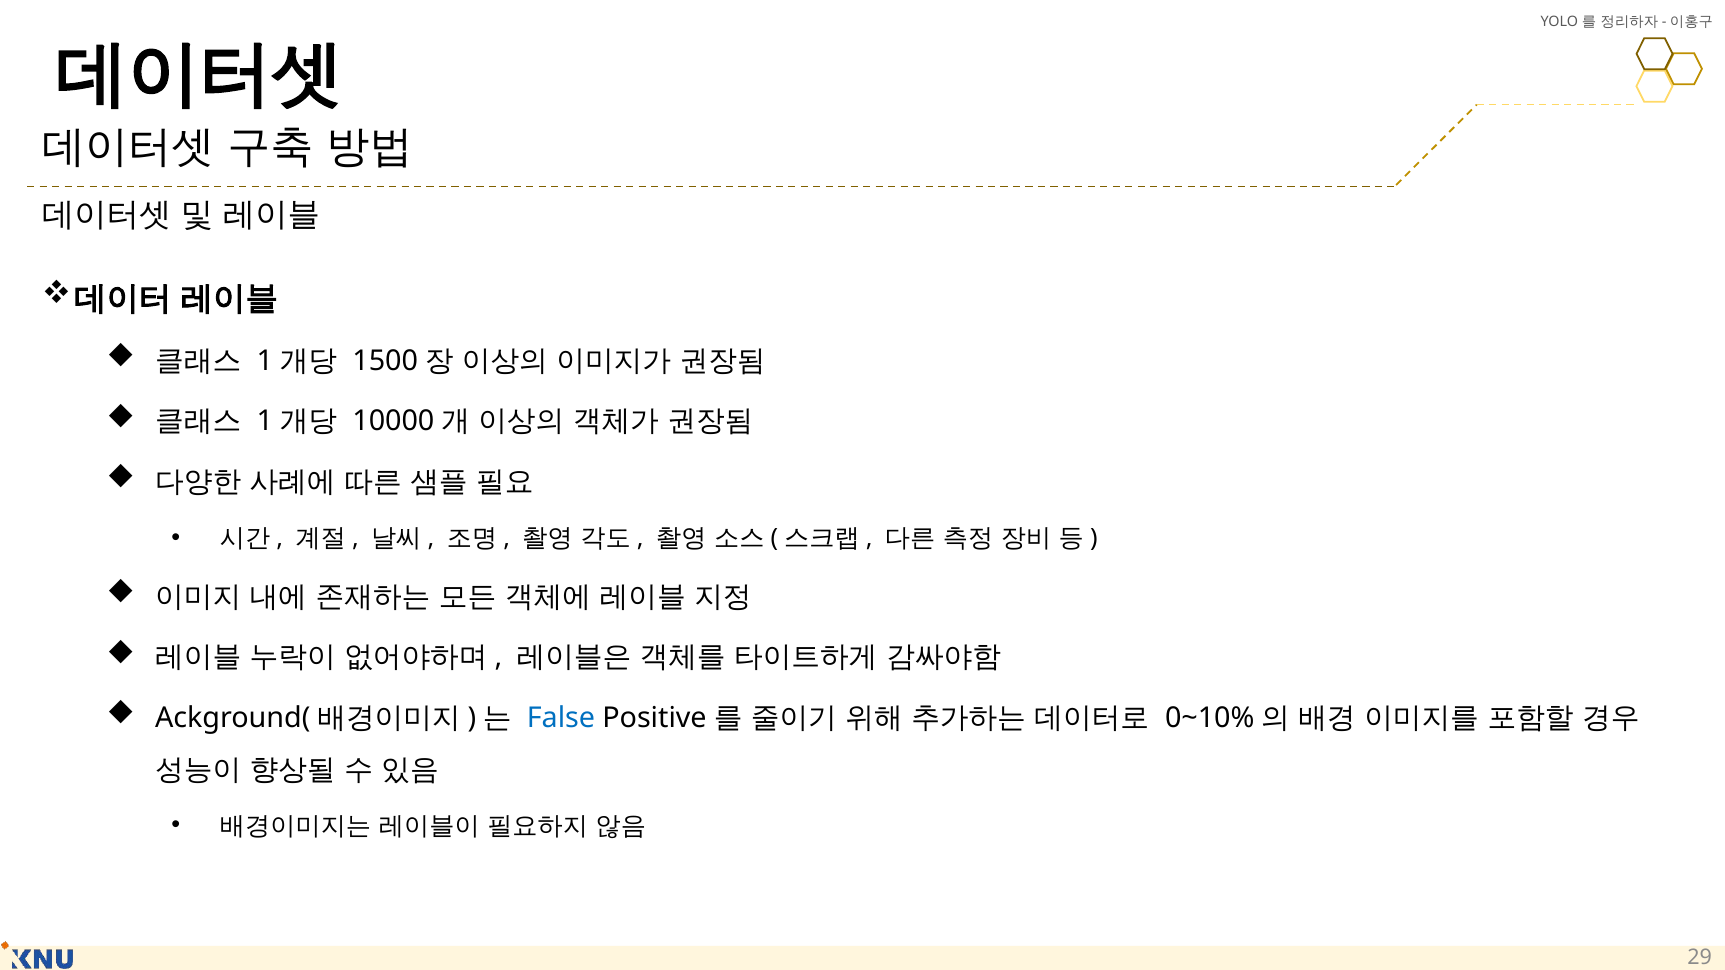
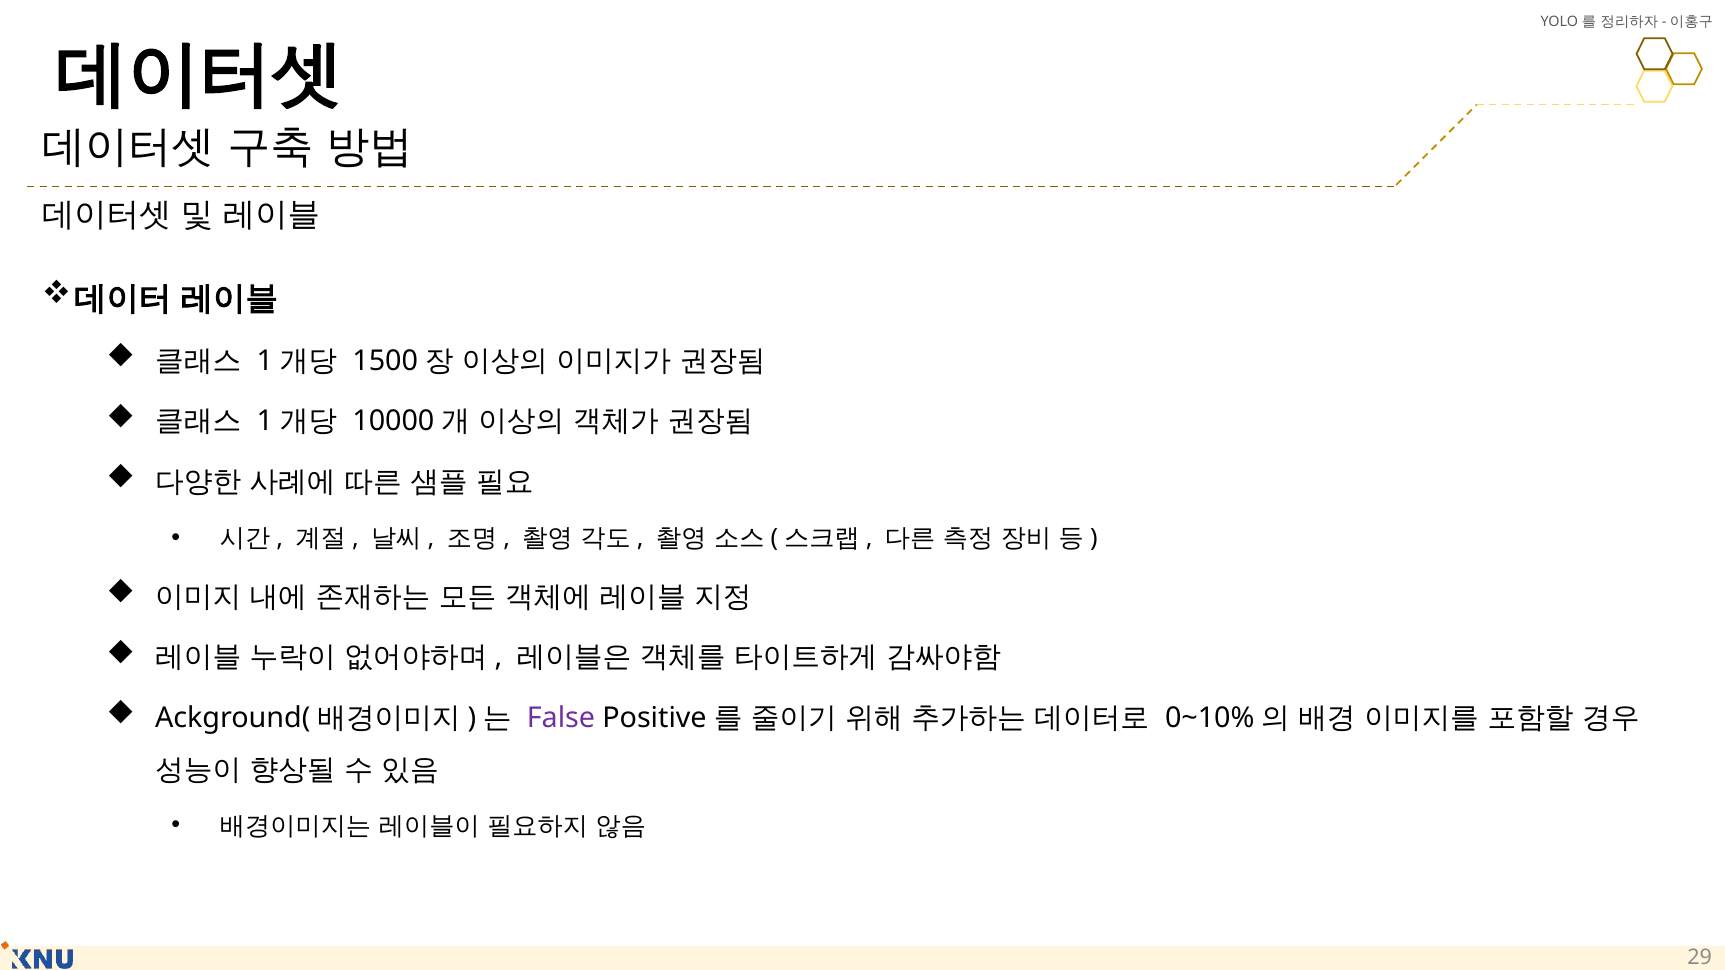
False colour: blue -> purple
